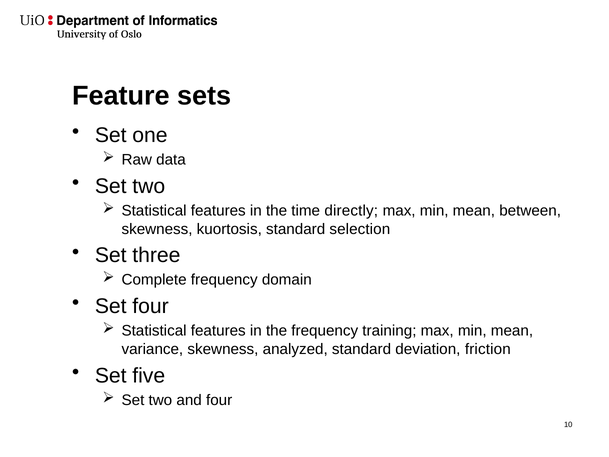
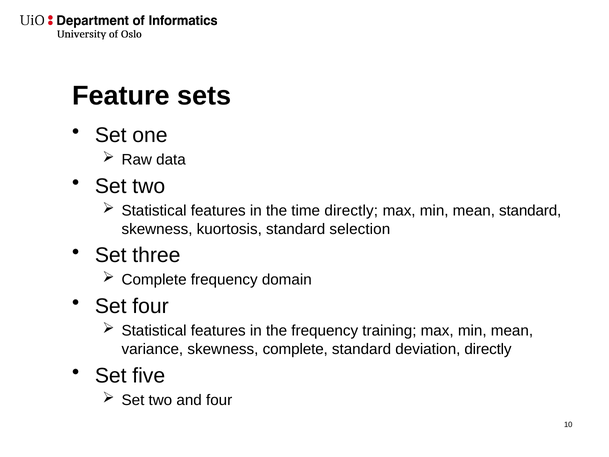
mean between: between -> standard
skewness analyzed: analyzed -> complete
deviation friction: friction -> directly
